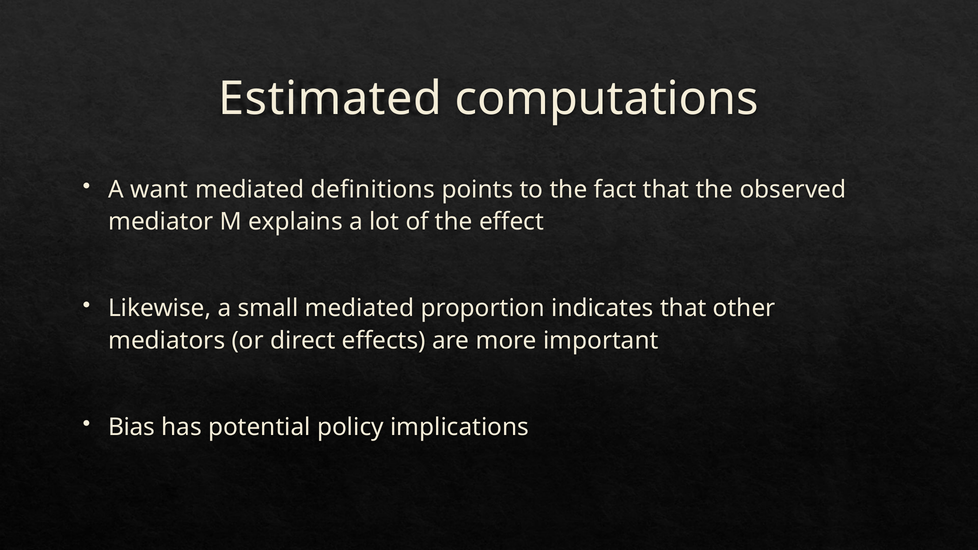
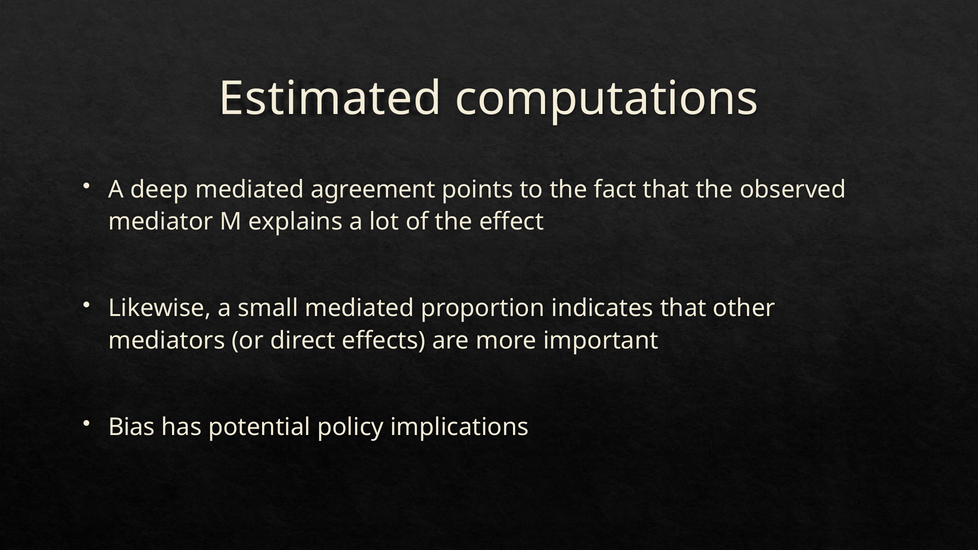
want: want -> deep
definitions: definitions -> agreement
